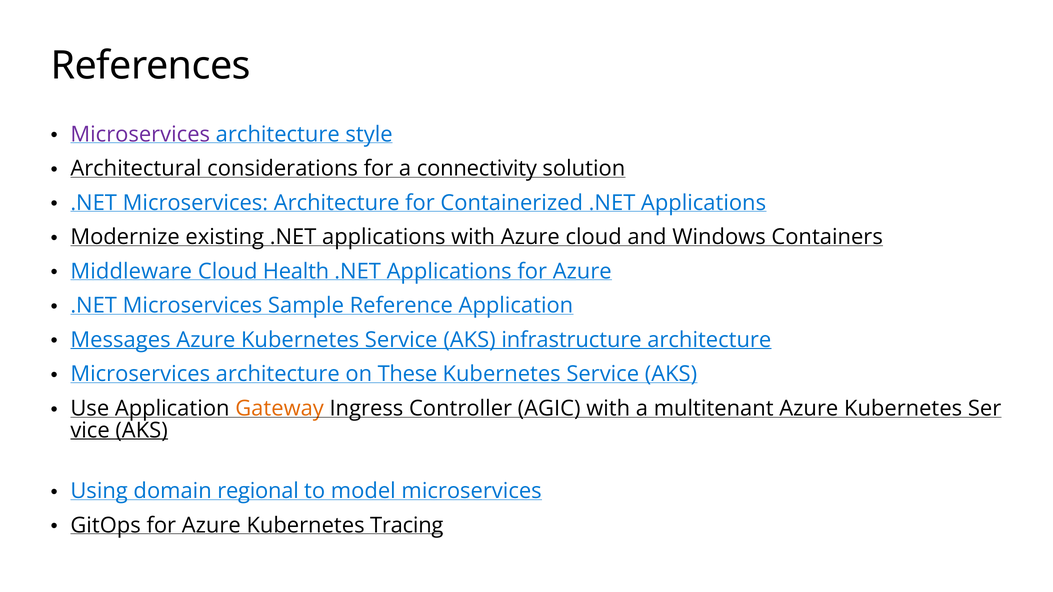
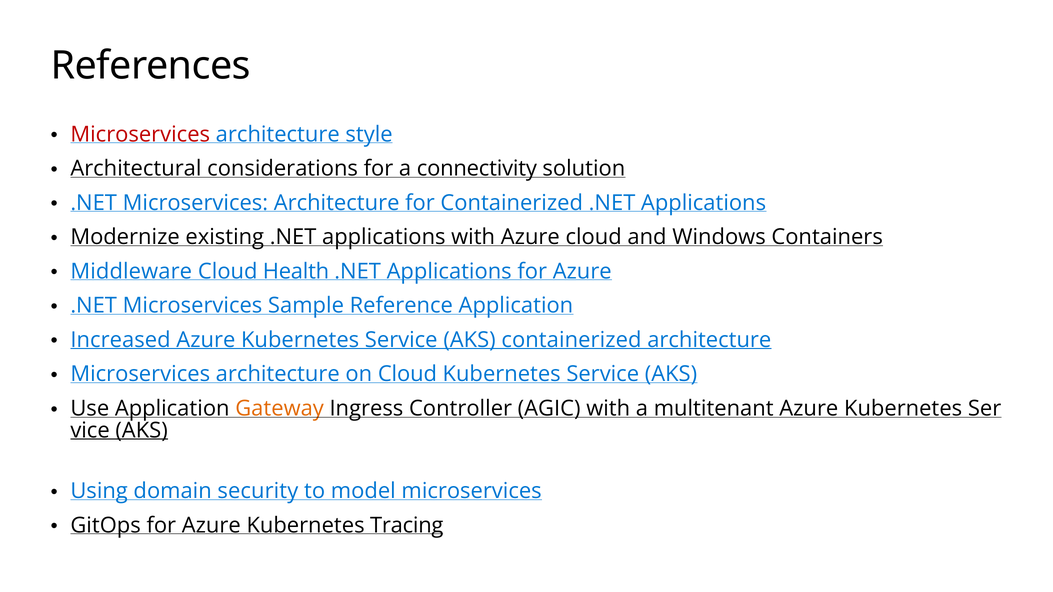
Microservices at (140, 134) colour: purple -> red
Messages: Messages -> Increased
AKS infrastructure: infrastructure -> containerized
on These: These -> Cloud
regional: regional -> security
